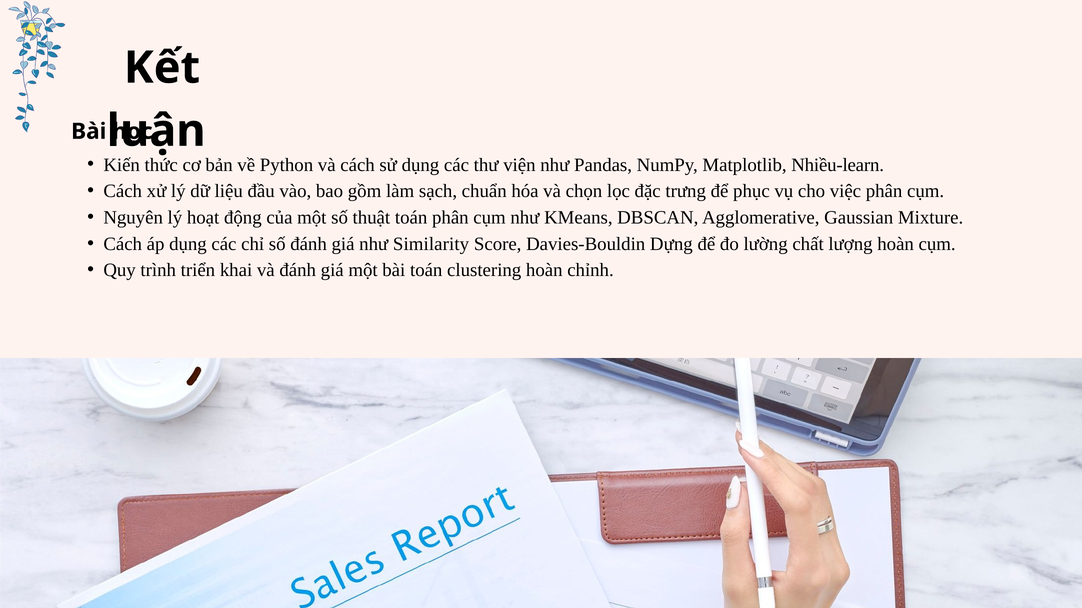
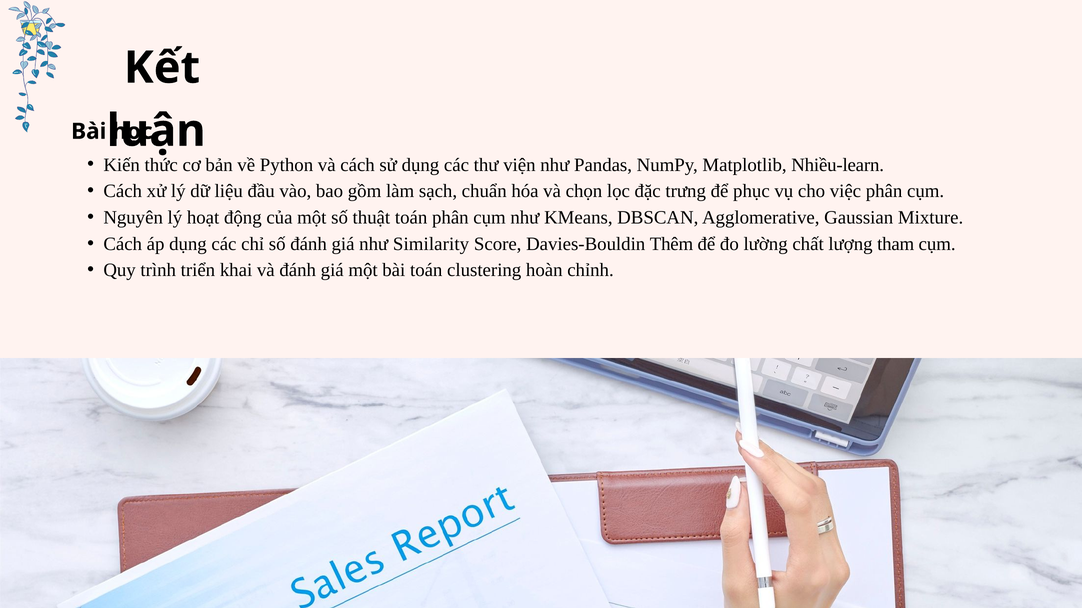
Dựng: Dựng -> Thêm
lượng hoàn: hoàn -> tham
